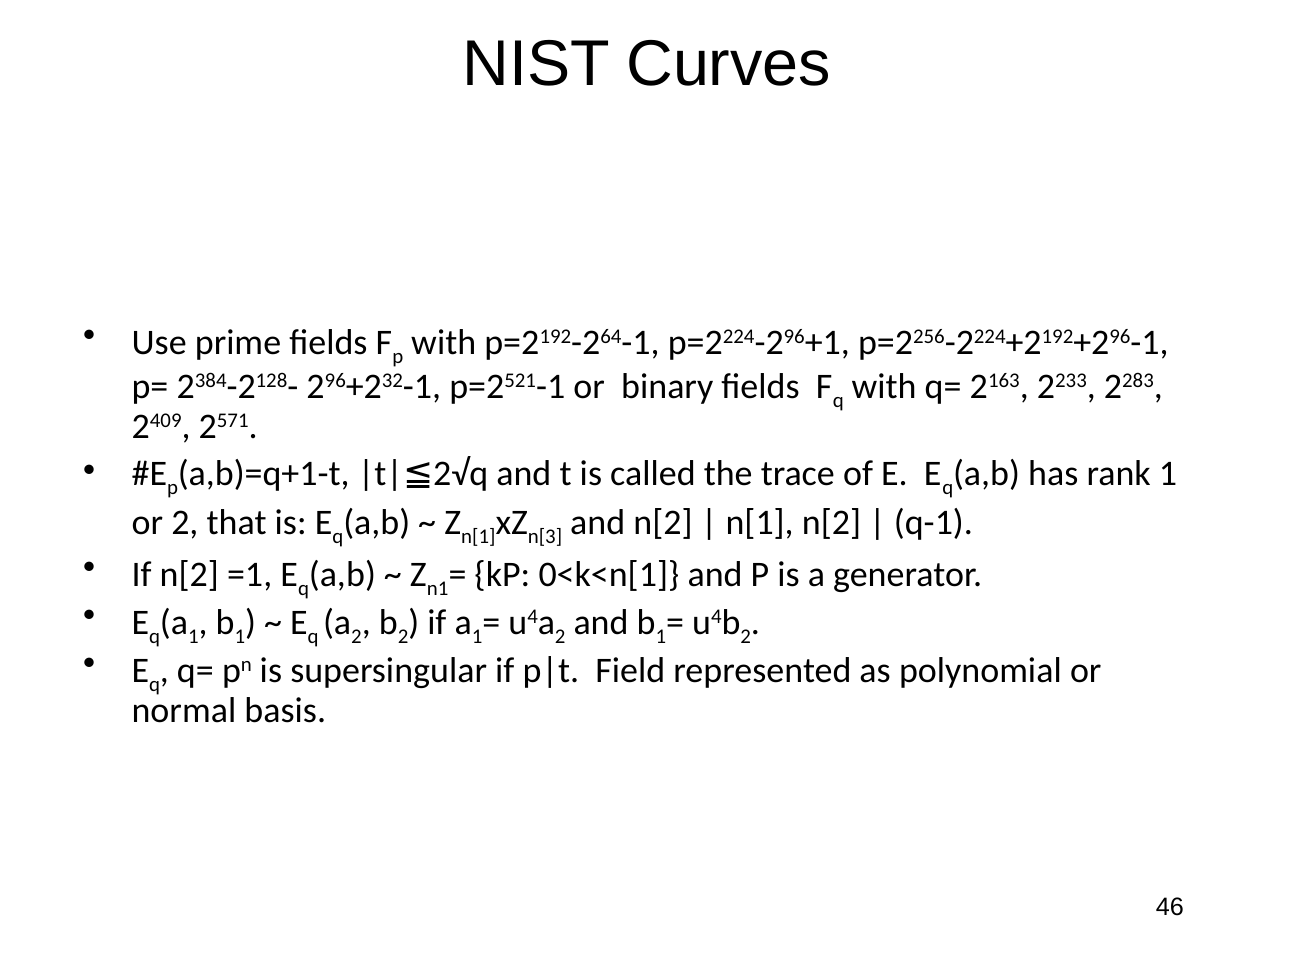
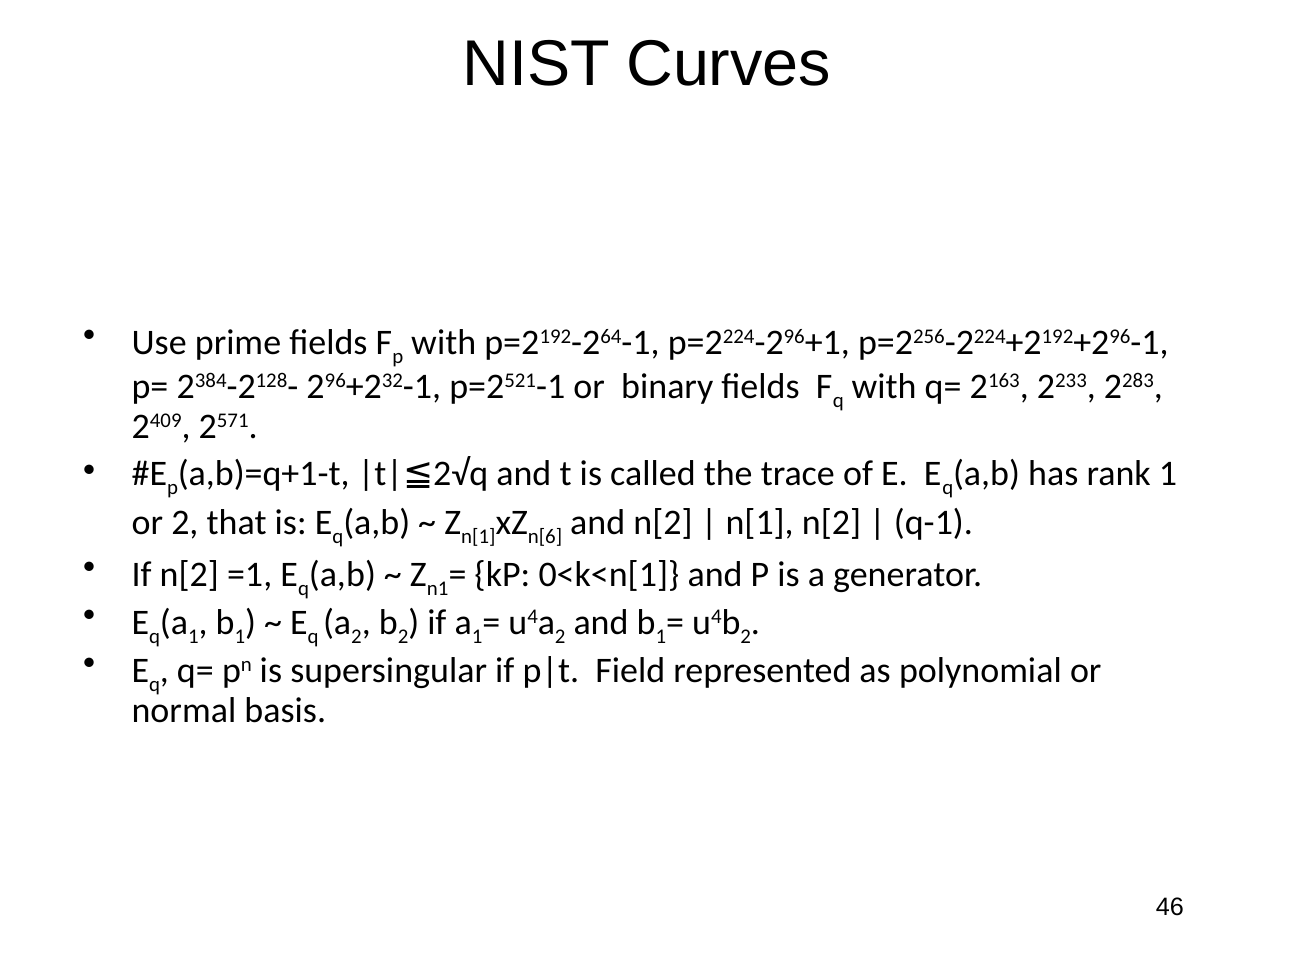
n[3: n[3 -> n[6
